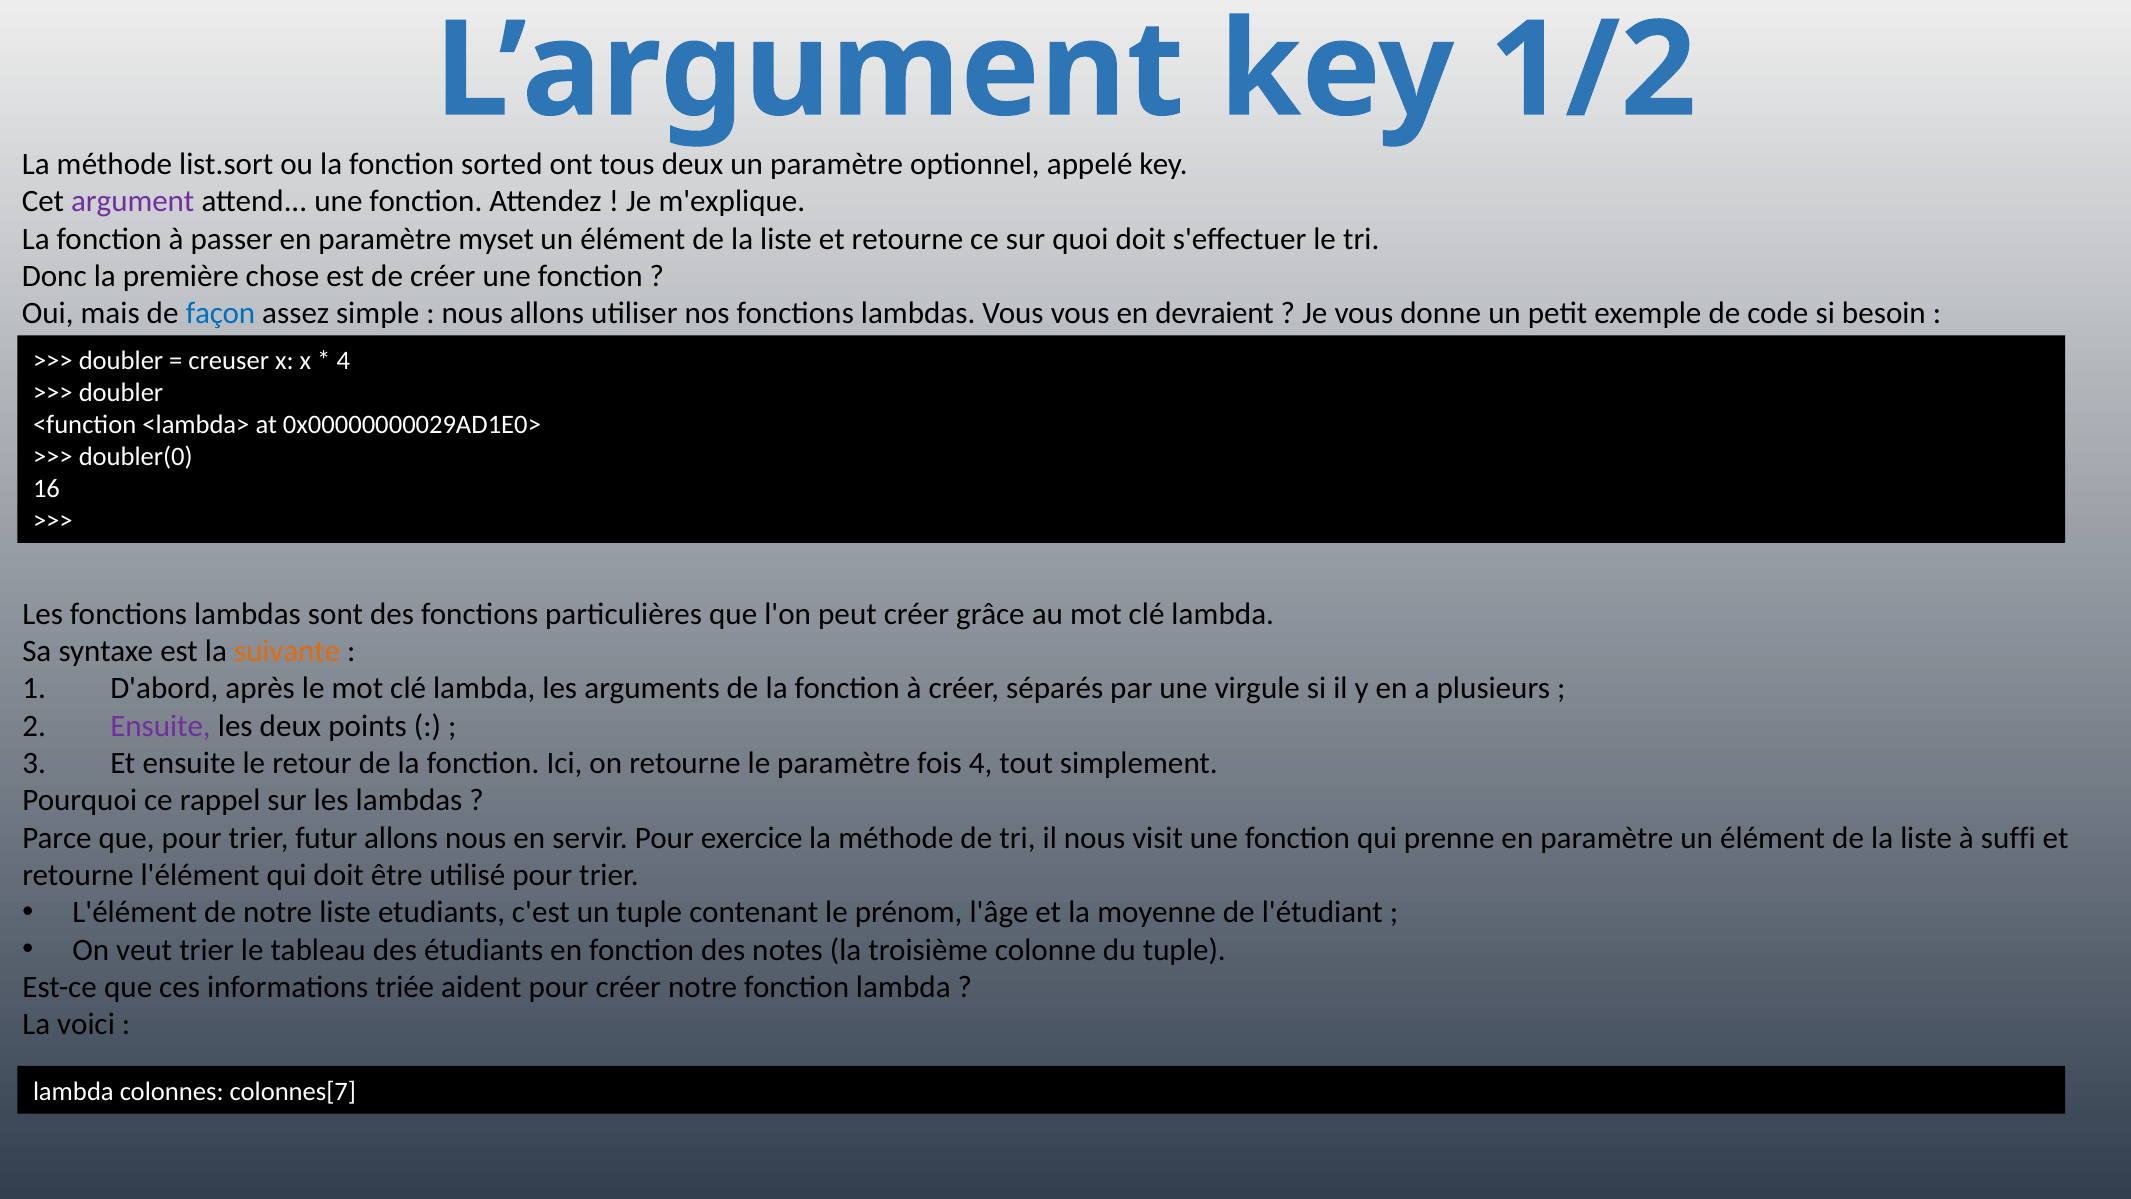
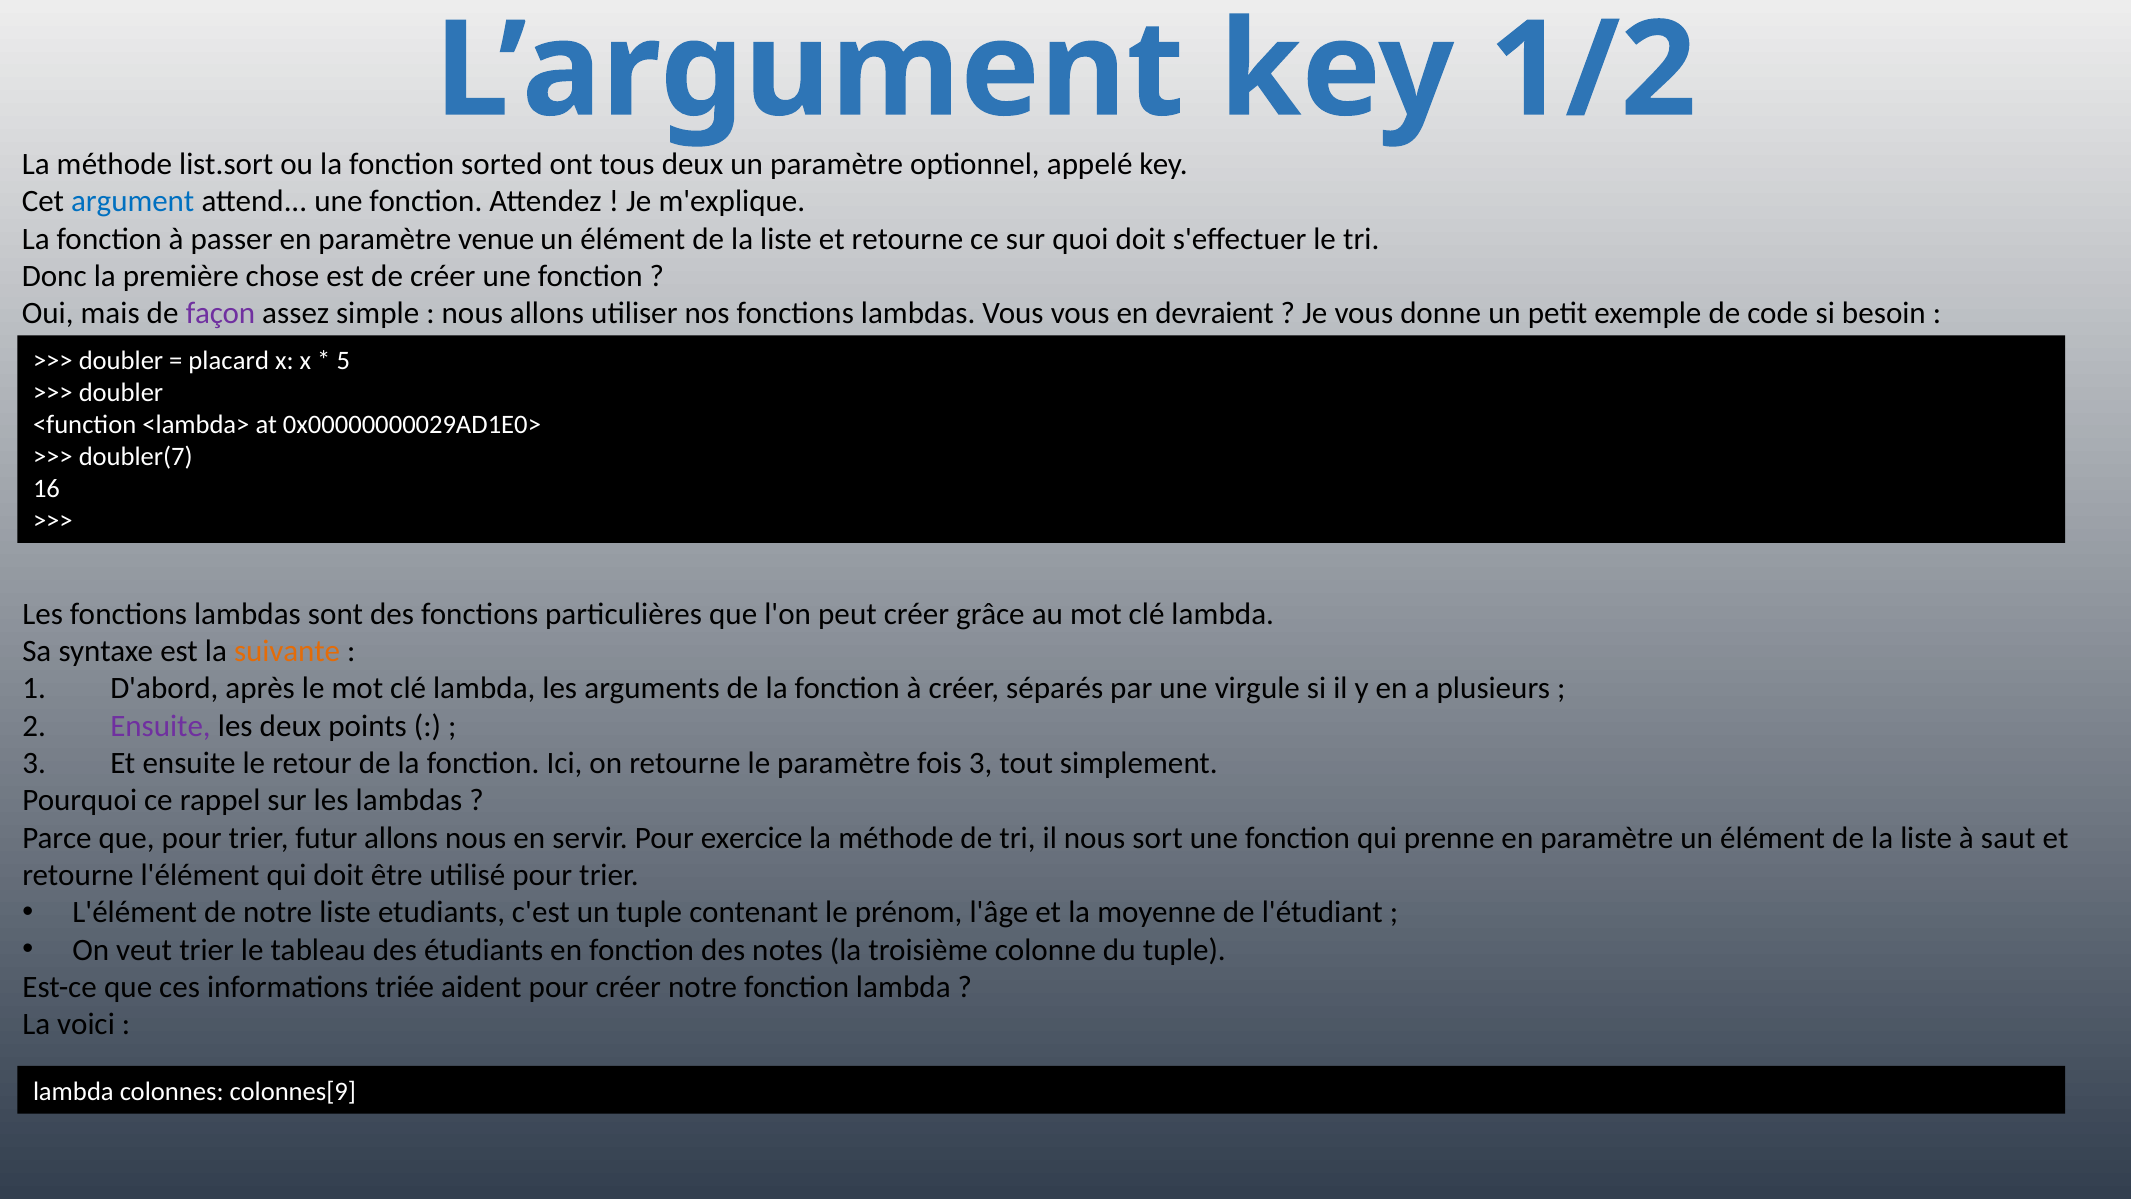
argument colour: purple -> blue
myset: myset -> venue
façon colour: blue -> purple
creuser: creuser -> placard
4 at (343, 361): 4 -> 5
doubler(0: doubler(0 -> doubler(7
fois 4: 4 -> 3
visit: visit -> sort
suffi: suffi -> saut
colonnes[7: colonnes[7 -> colonnes[9
